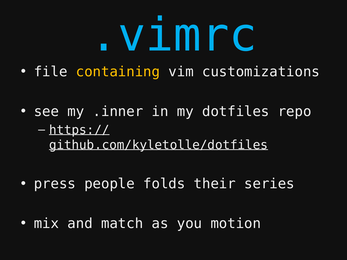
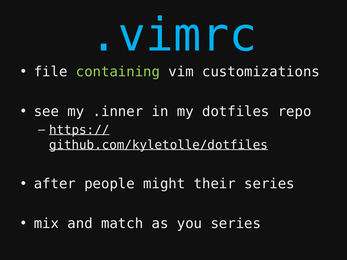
containing colour: yellow -> light green
press: press -> after
folds: folds -> might
you motion: motion -> series
